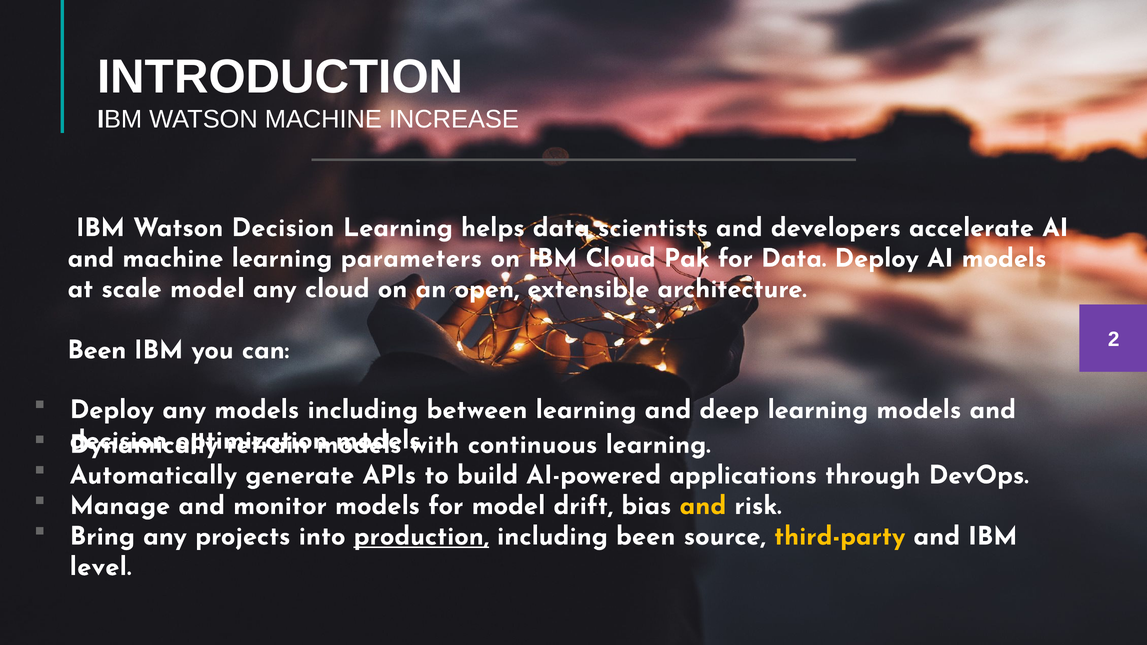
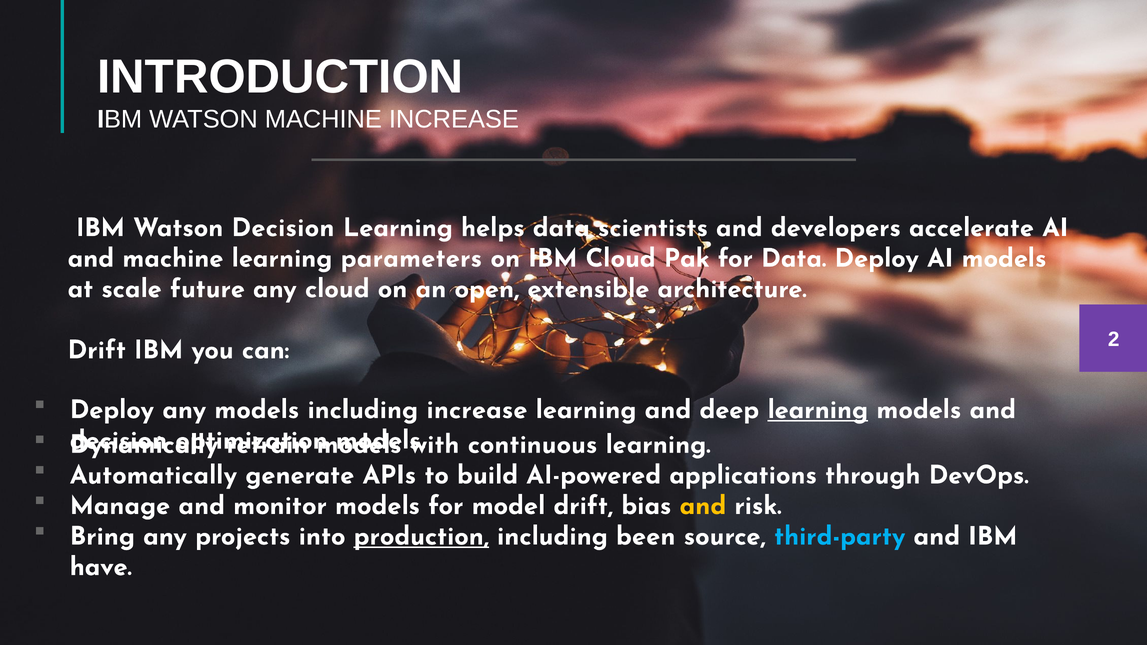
scale model: model -> future
Been at (97, 350): Been -> Drift
including between: between -> increase
learning at (818, 410) underline: none -> present
third-party colour: yellow -> light blue
level: level -> have
